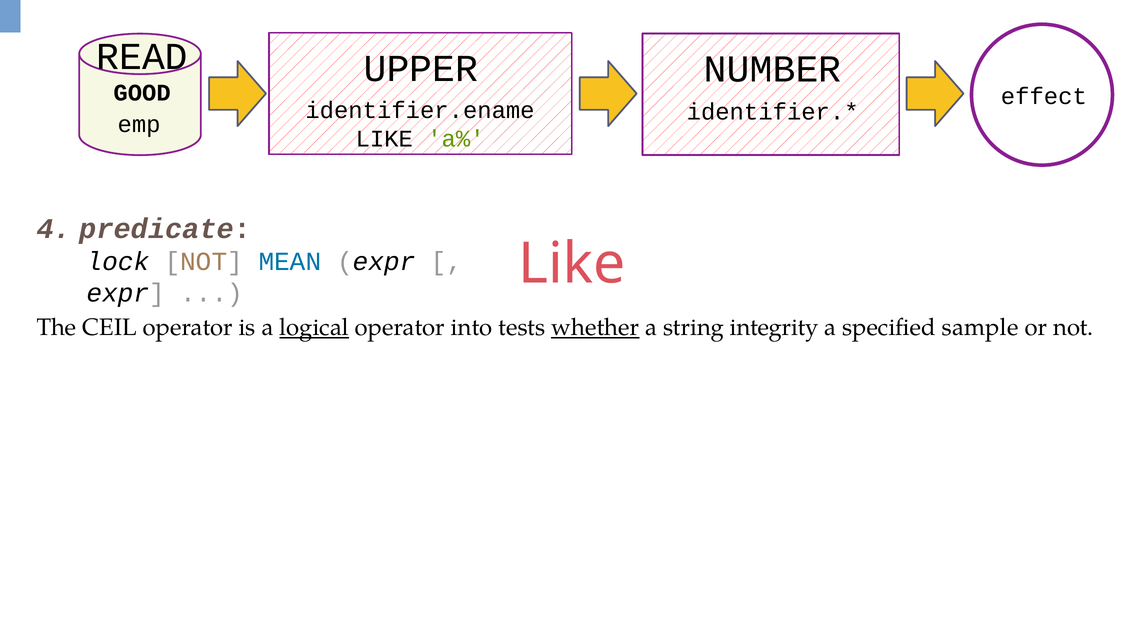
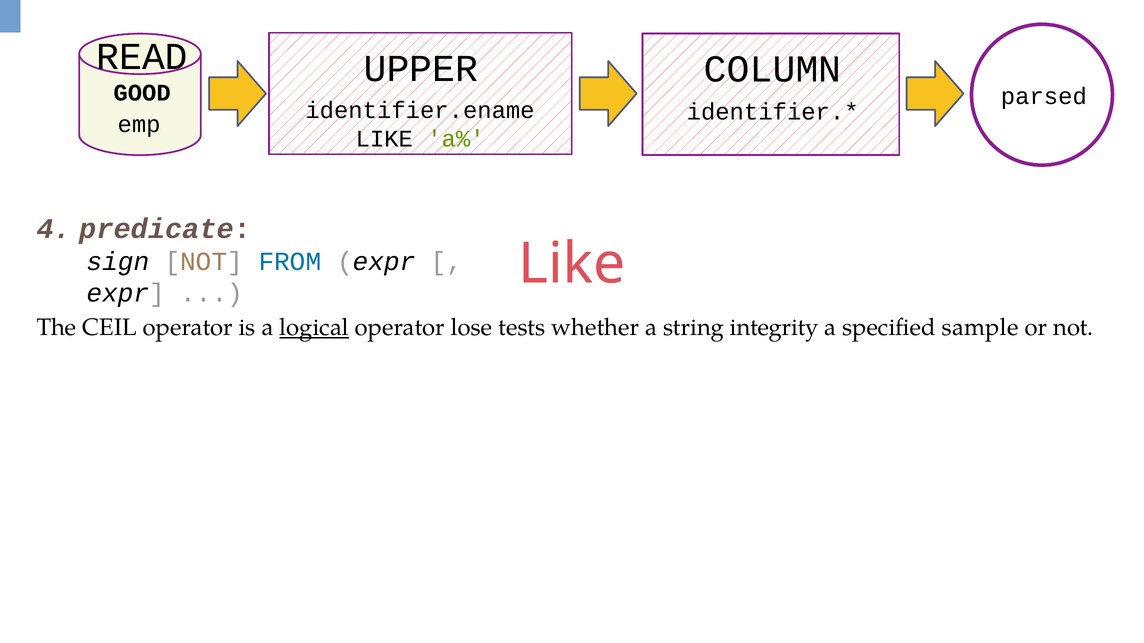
NUMBER: NUMBER -> COLUMN
effect: effect -> parsed
lock: lock -> sign
MEAN: MEAN -> FROM
into: into -> lose
whether underline: present -> none
